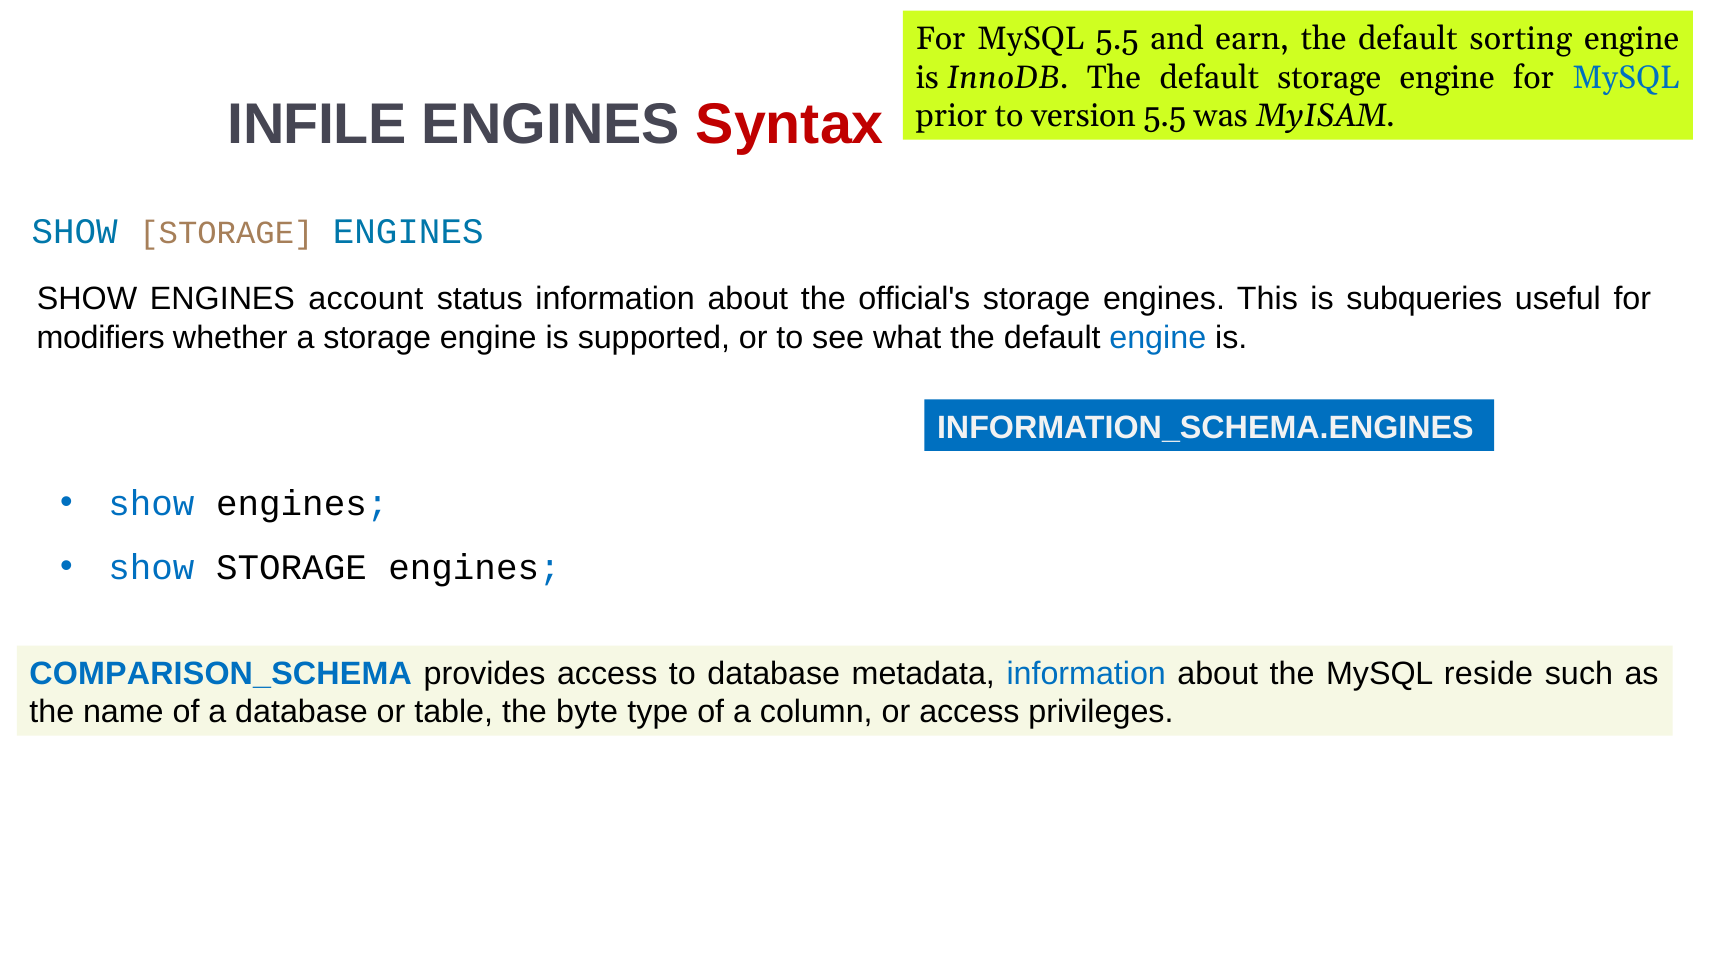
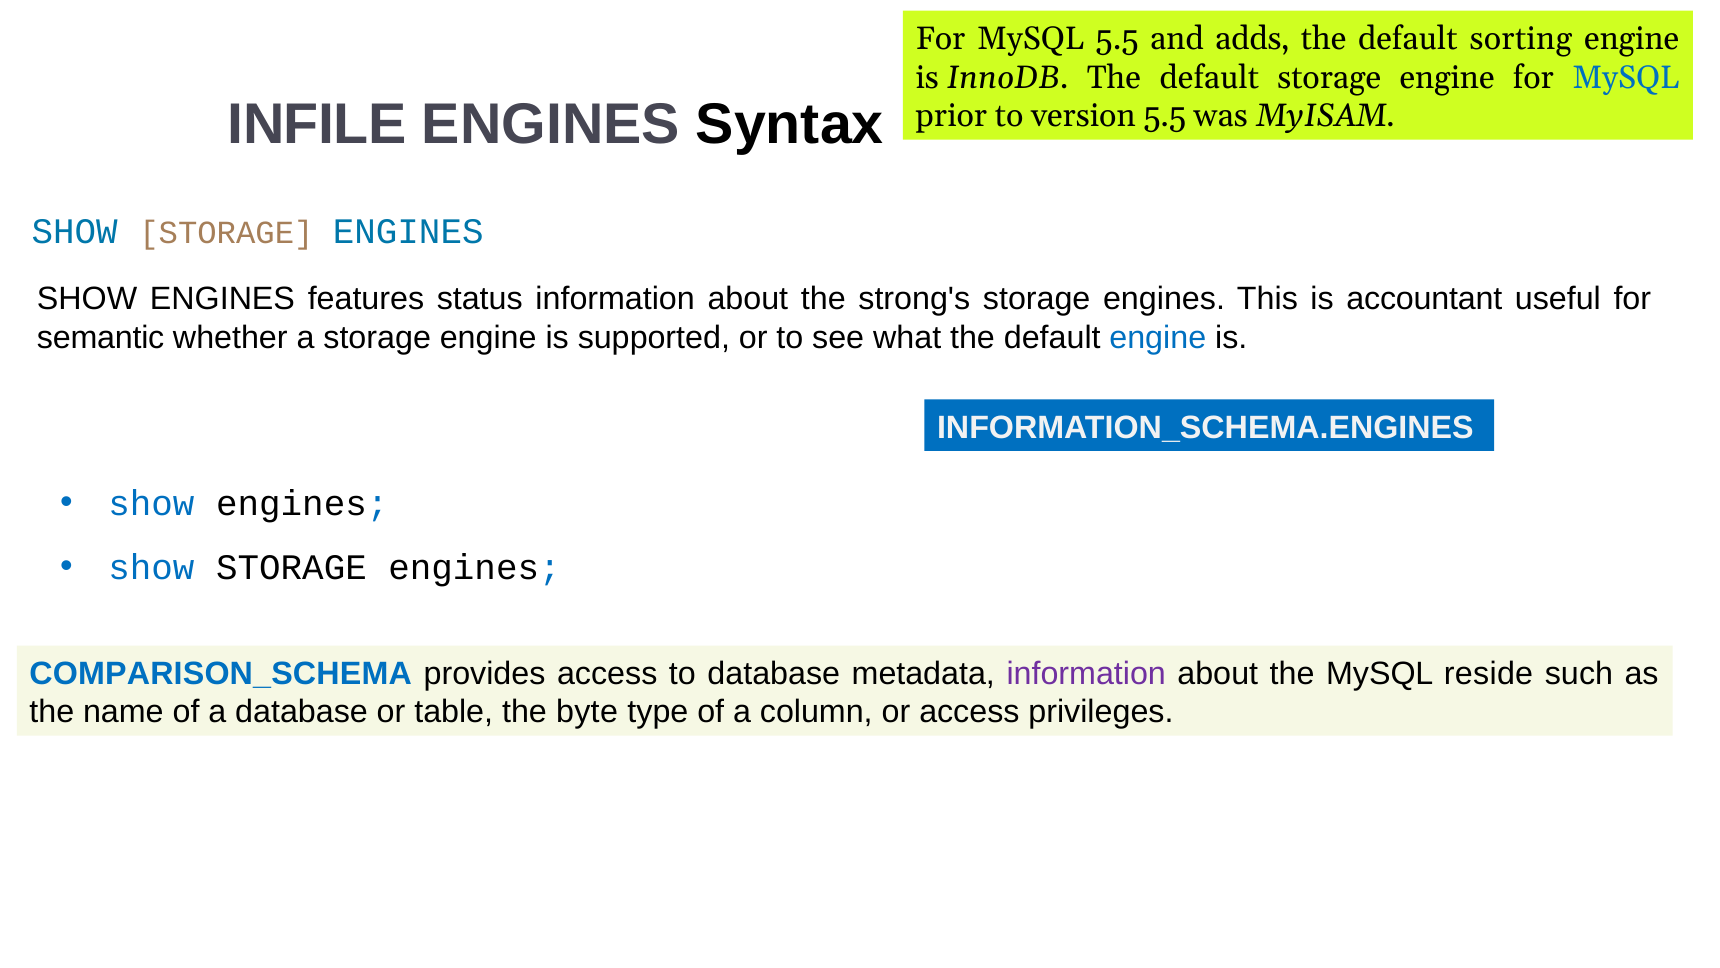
earn: earn -> adds
Syntax colour: red -> black
account: account -> features
official's: official's -> strong's
subqueries: subqueries -> accountant
modifiers: modifiers -> semantic
information at (1086, 673) colour: blue -> purple
